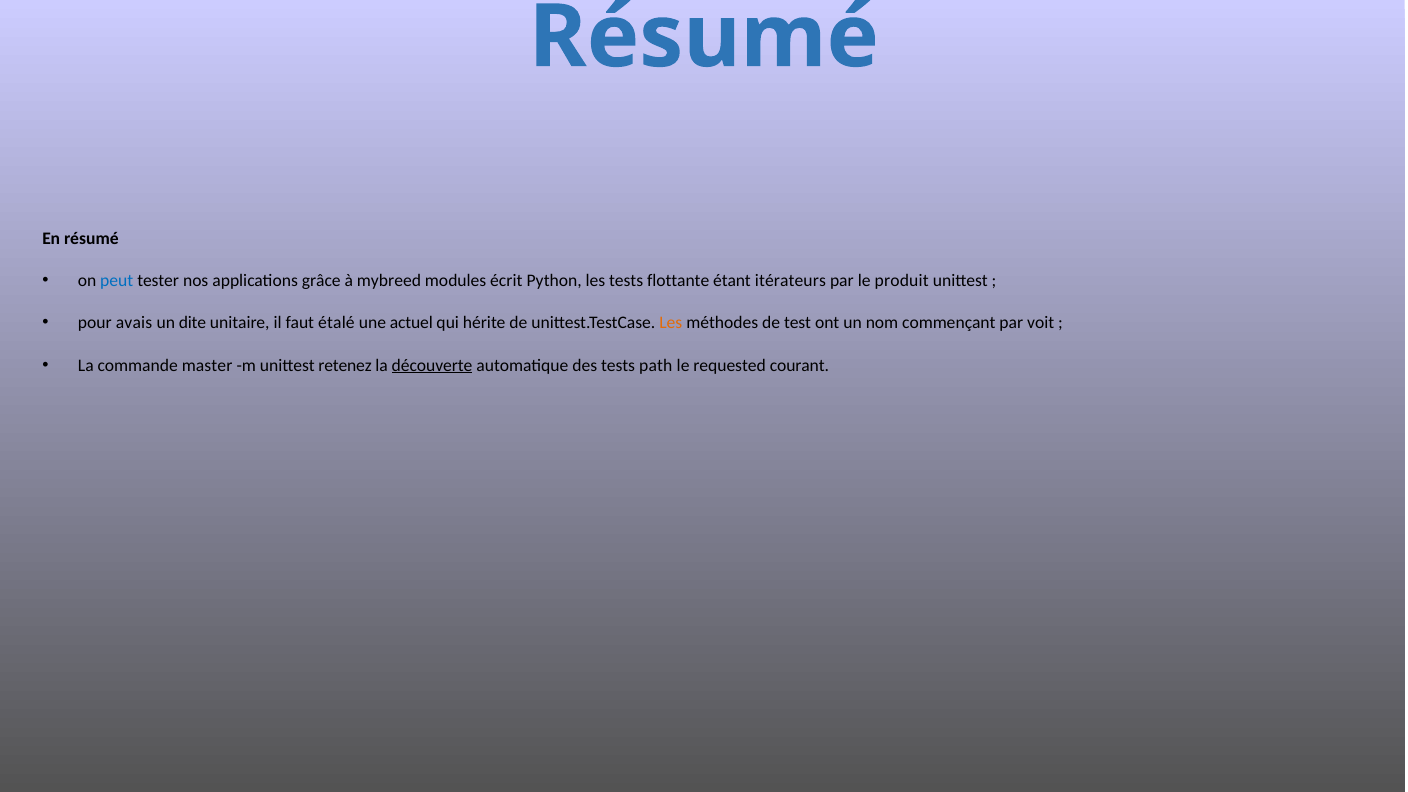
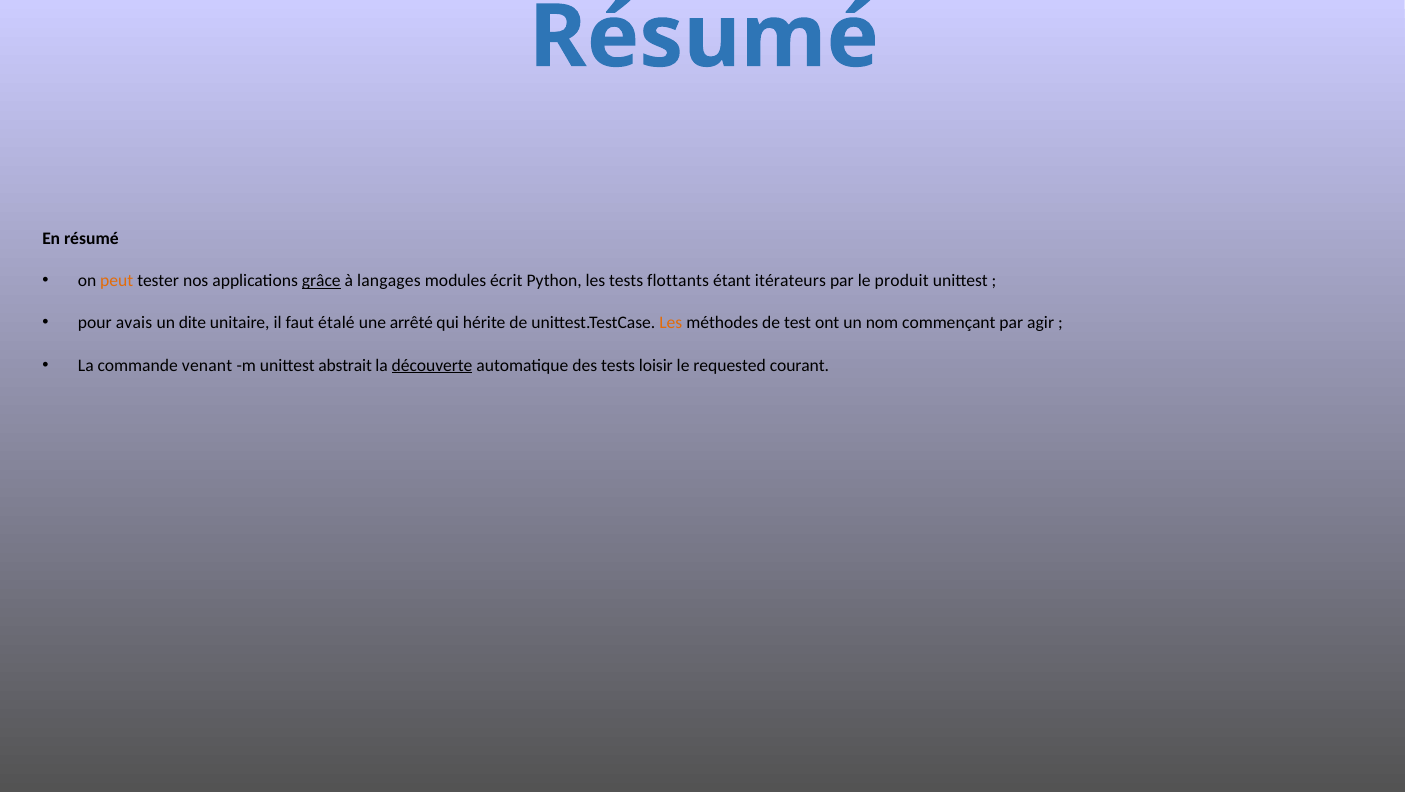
peut colour: blue -> orange
grâce underline: none -> present
mybreed: mybreed -> langages
flottante: flottante -> flottants
actuel: actuel -> arrêté
voit: voit -> agir
master: master -> venant
retenez: retenez -> abstrait
path: path -> loisir
